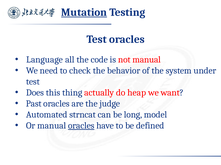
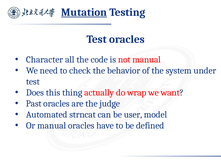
Language: Language -> Character
heap: heap -> wrap
long: long -> user
oracles at (81, 126) underline: present -> none
